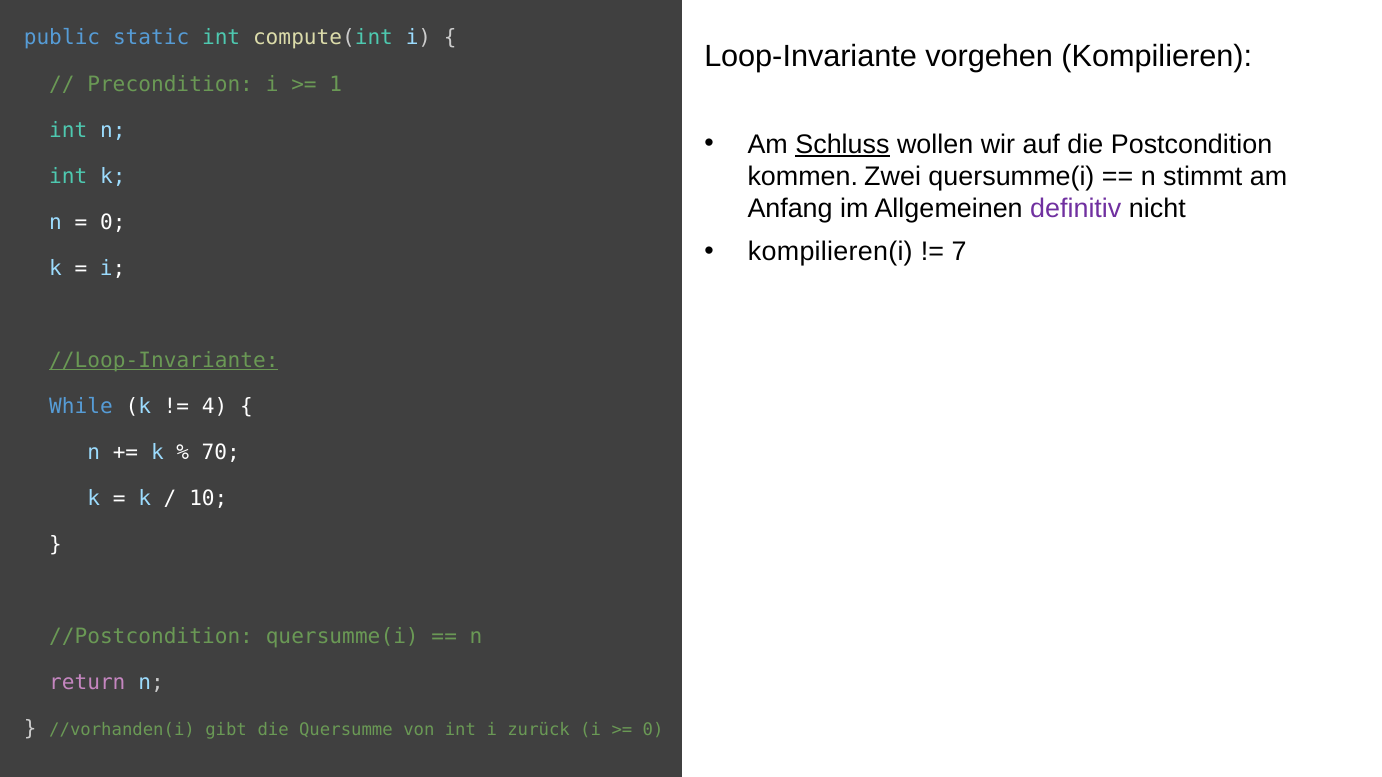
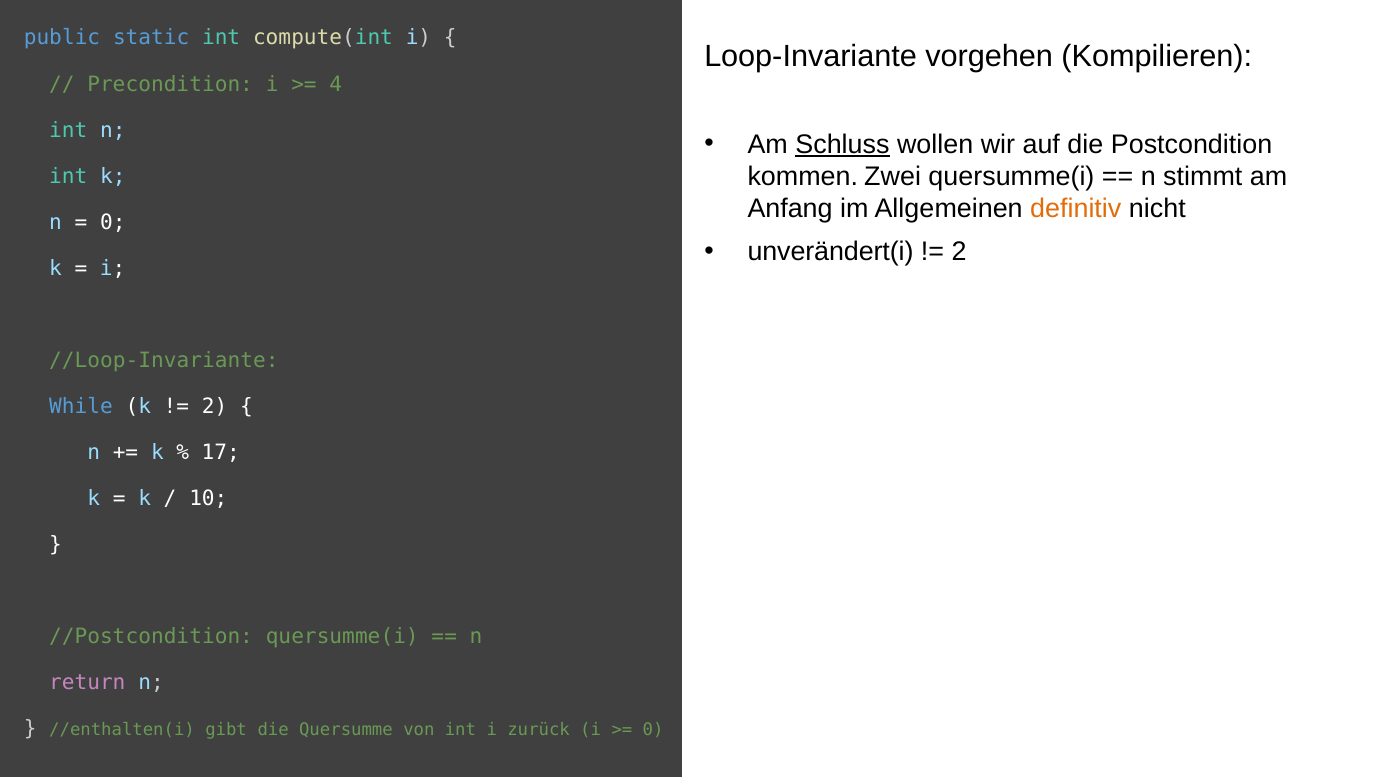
1: 1 -> 4
definitiv colour: purple -> orange
kompilieren(i: kompilieren(i -> unverändert(i
7 at (959, 252): 7 -> 2
//Loop-Invariante underline: present -> none
4 at (215, 407): 4 -> 2
70: 70 -> 17
//vorhanden(i: //vorhanden(i -> //enthalten(i
